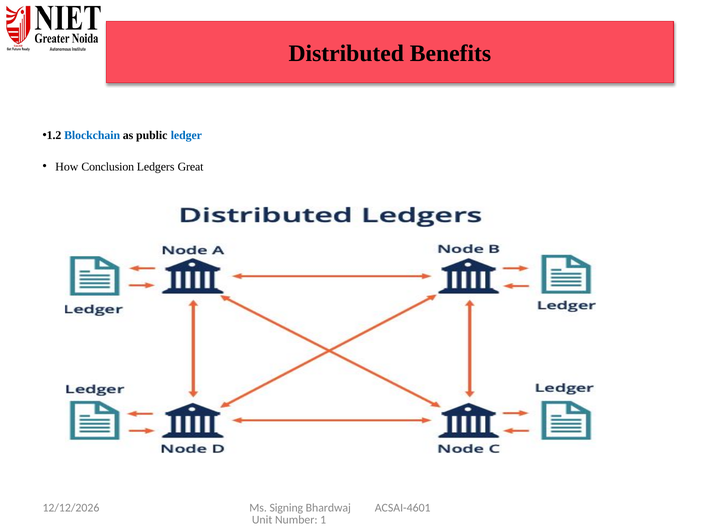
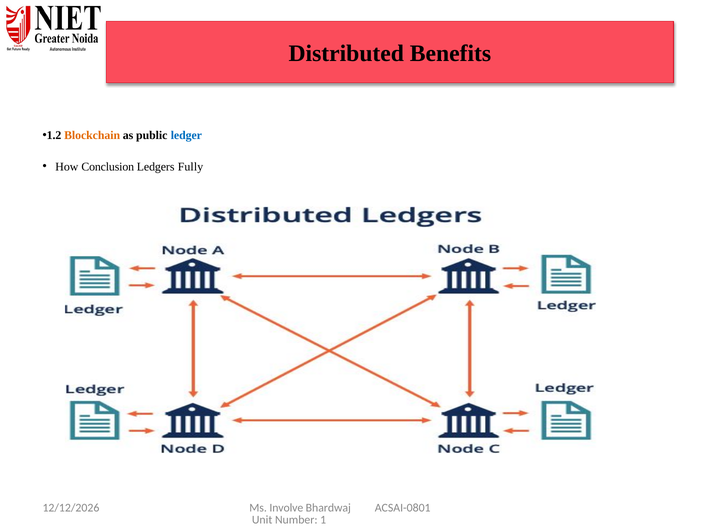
Blockchain colour: blue -> orange
Great: Great -> Fully
Signing: Signing -> Involve
ACSAI-4601: ACSAI-4601 -> ACSAI-0801
